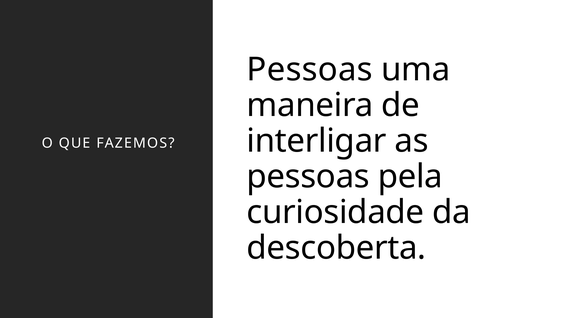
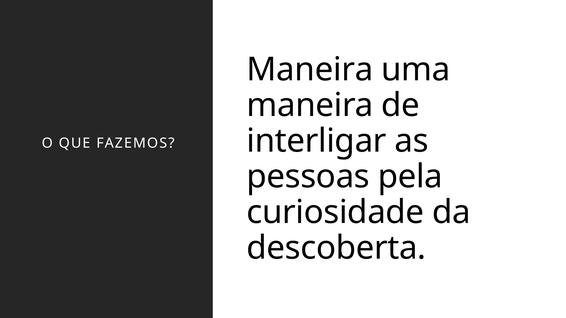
Pessoas at (310, 70): Pessoas -> Maneira
